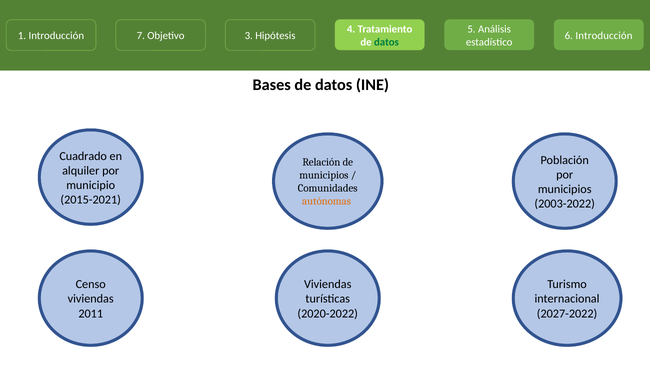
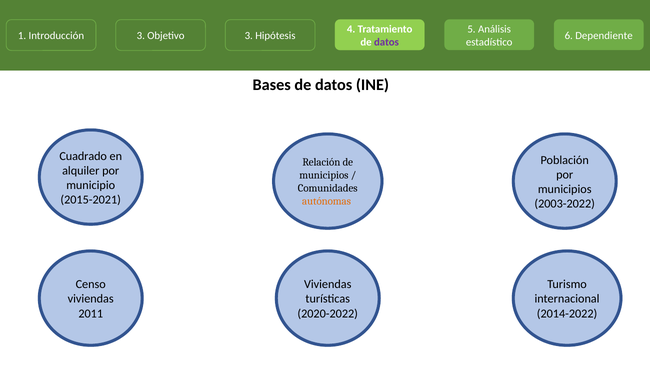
6 Introducción: Introducción -> Dependiente
Introducción 7: 7 -> 3
datos at (386, 42) colour: green -> purple
2027-2022: 2027-2022 -> 2014-2022
